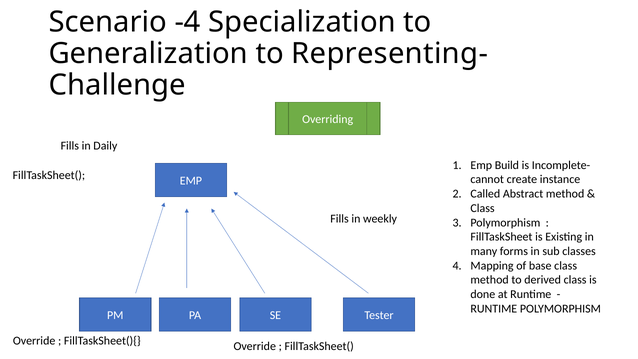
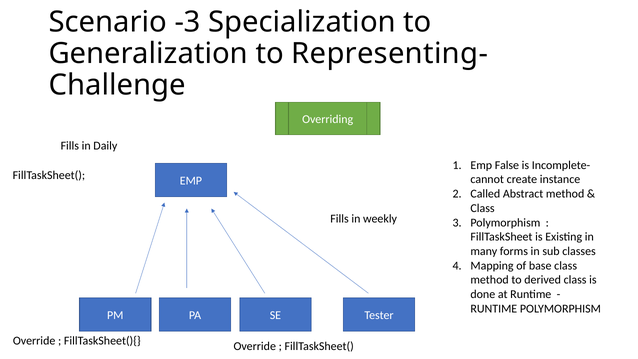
-4: -4 -> -3
Build: Build -> False
